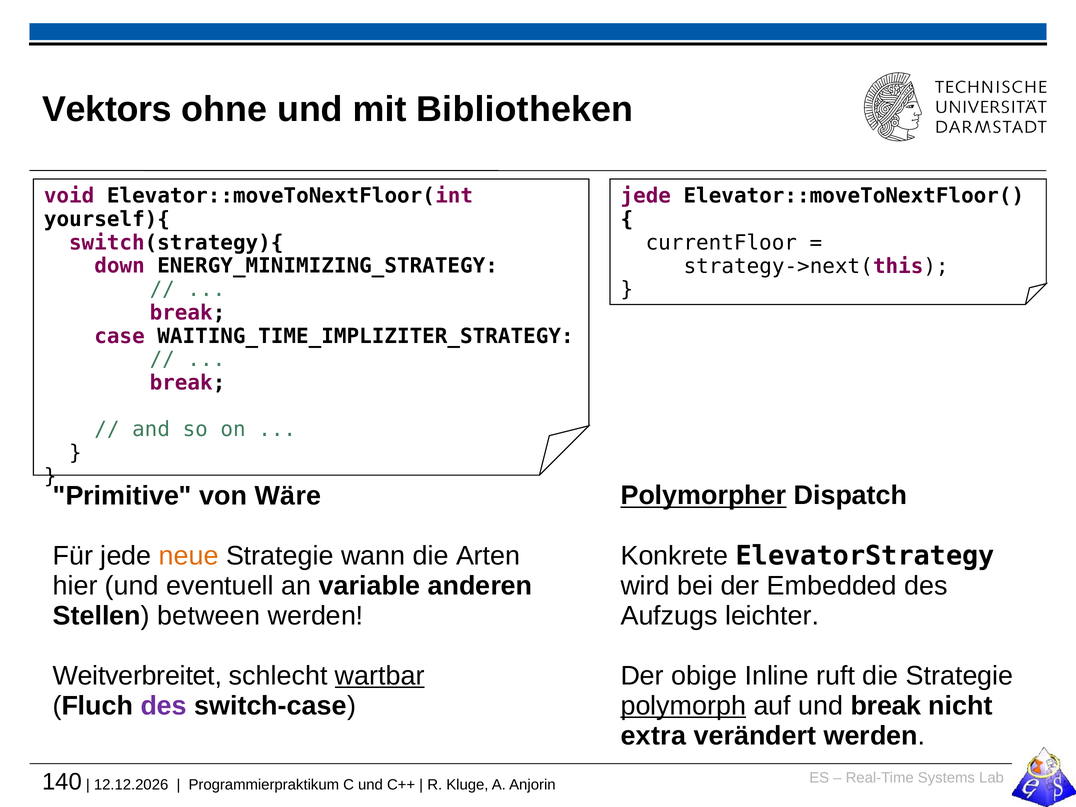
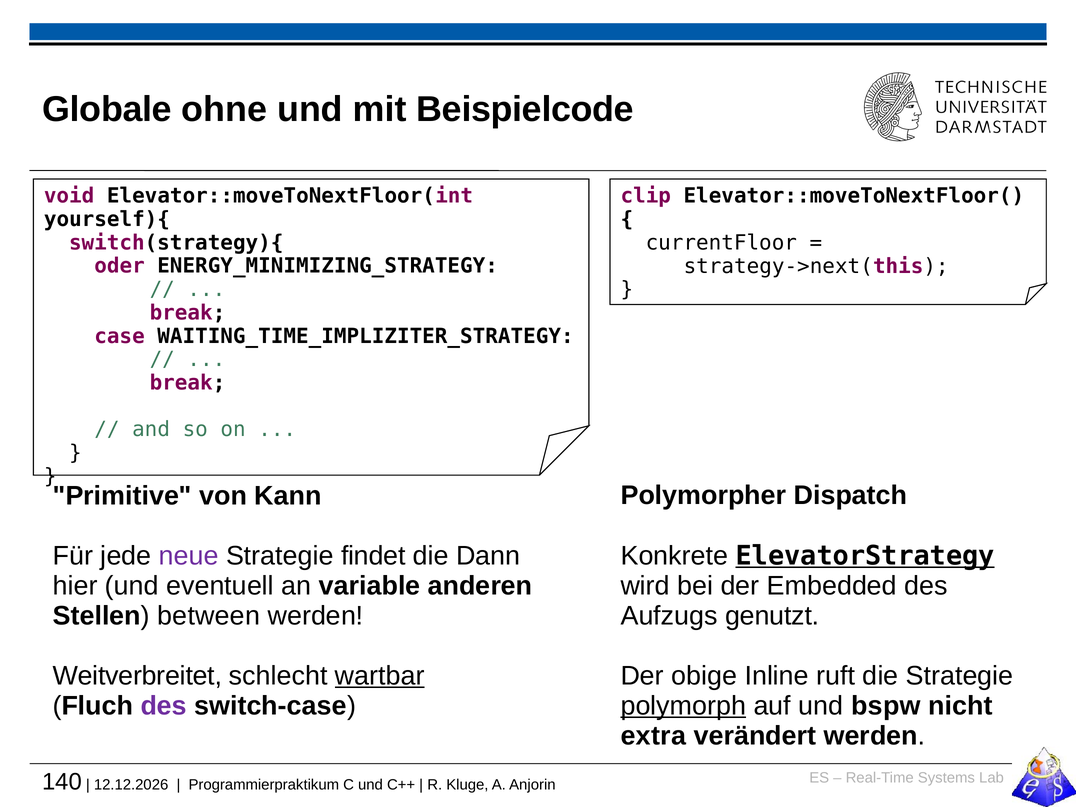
Vektors: Vektors -> Globale
Bibliotheken: Bibliotheken -> Beispielcode
jede at (646, 196): jede -> clip
down: down -> oder
Wäre: Wäre -> Kann
Polymorpher underline: present -> none
neue colour: orange -> purple
wann: wann -> findet
Arten: Arten -> Dann
ElevatorStrategy underline: none -> present
leichter: leichter -> genutzt
und break: break -> bspw
